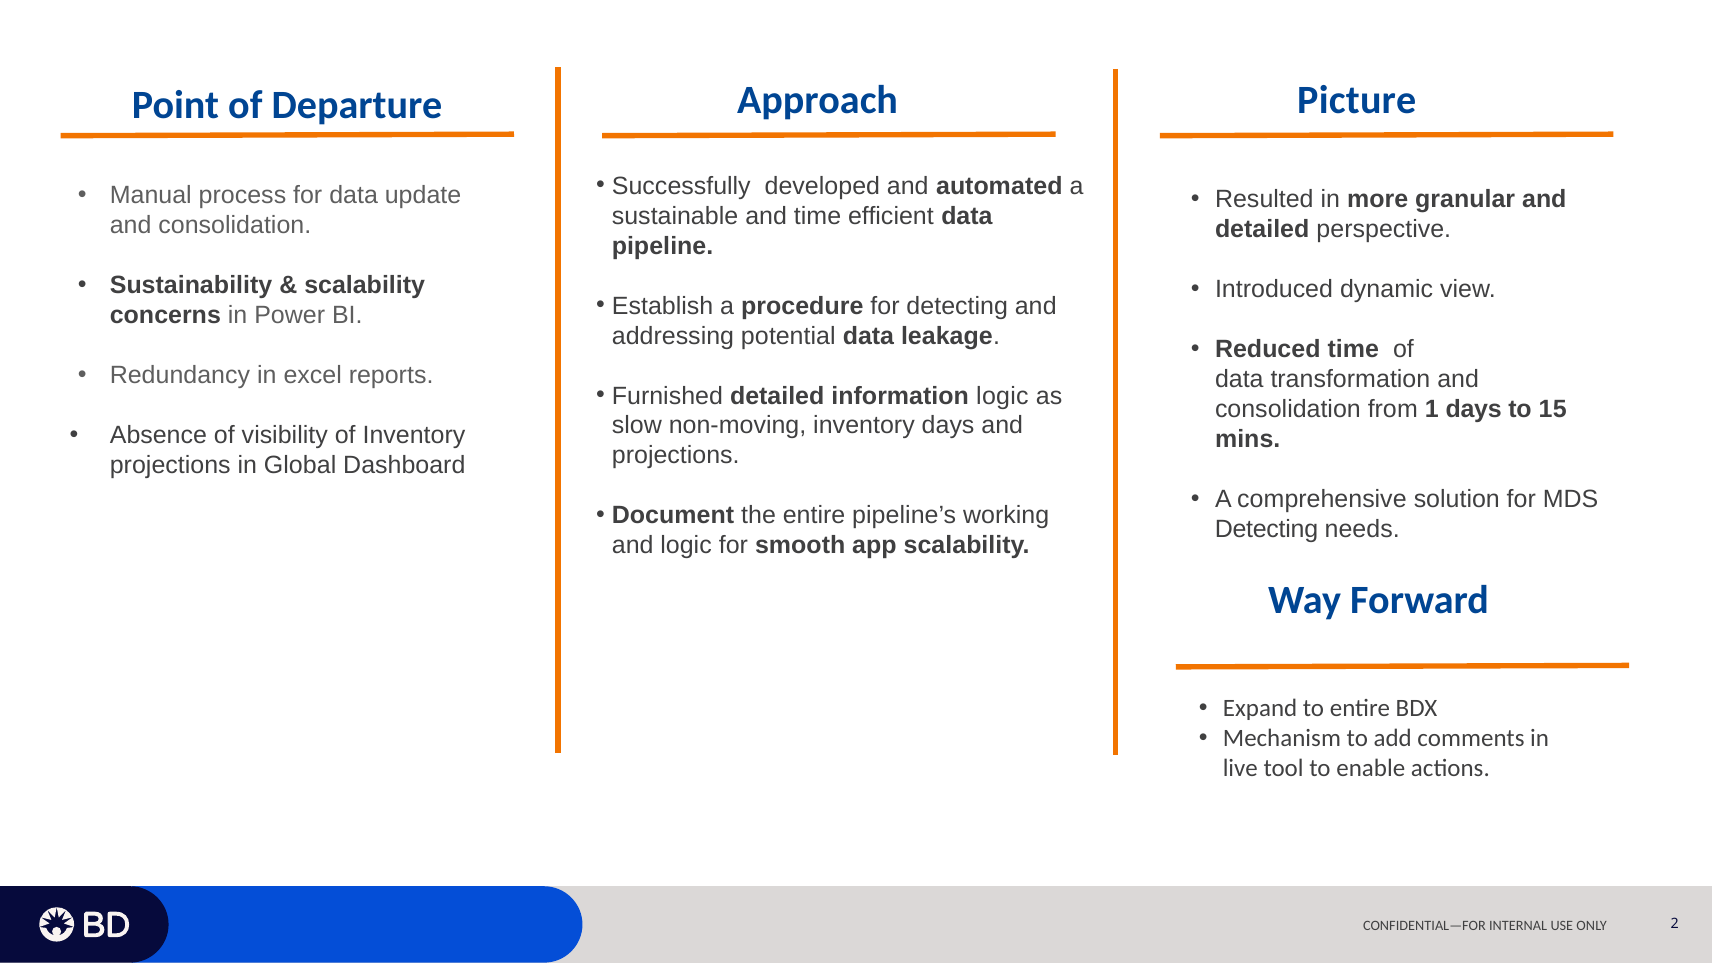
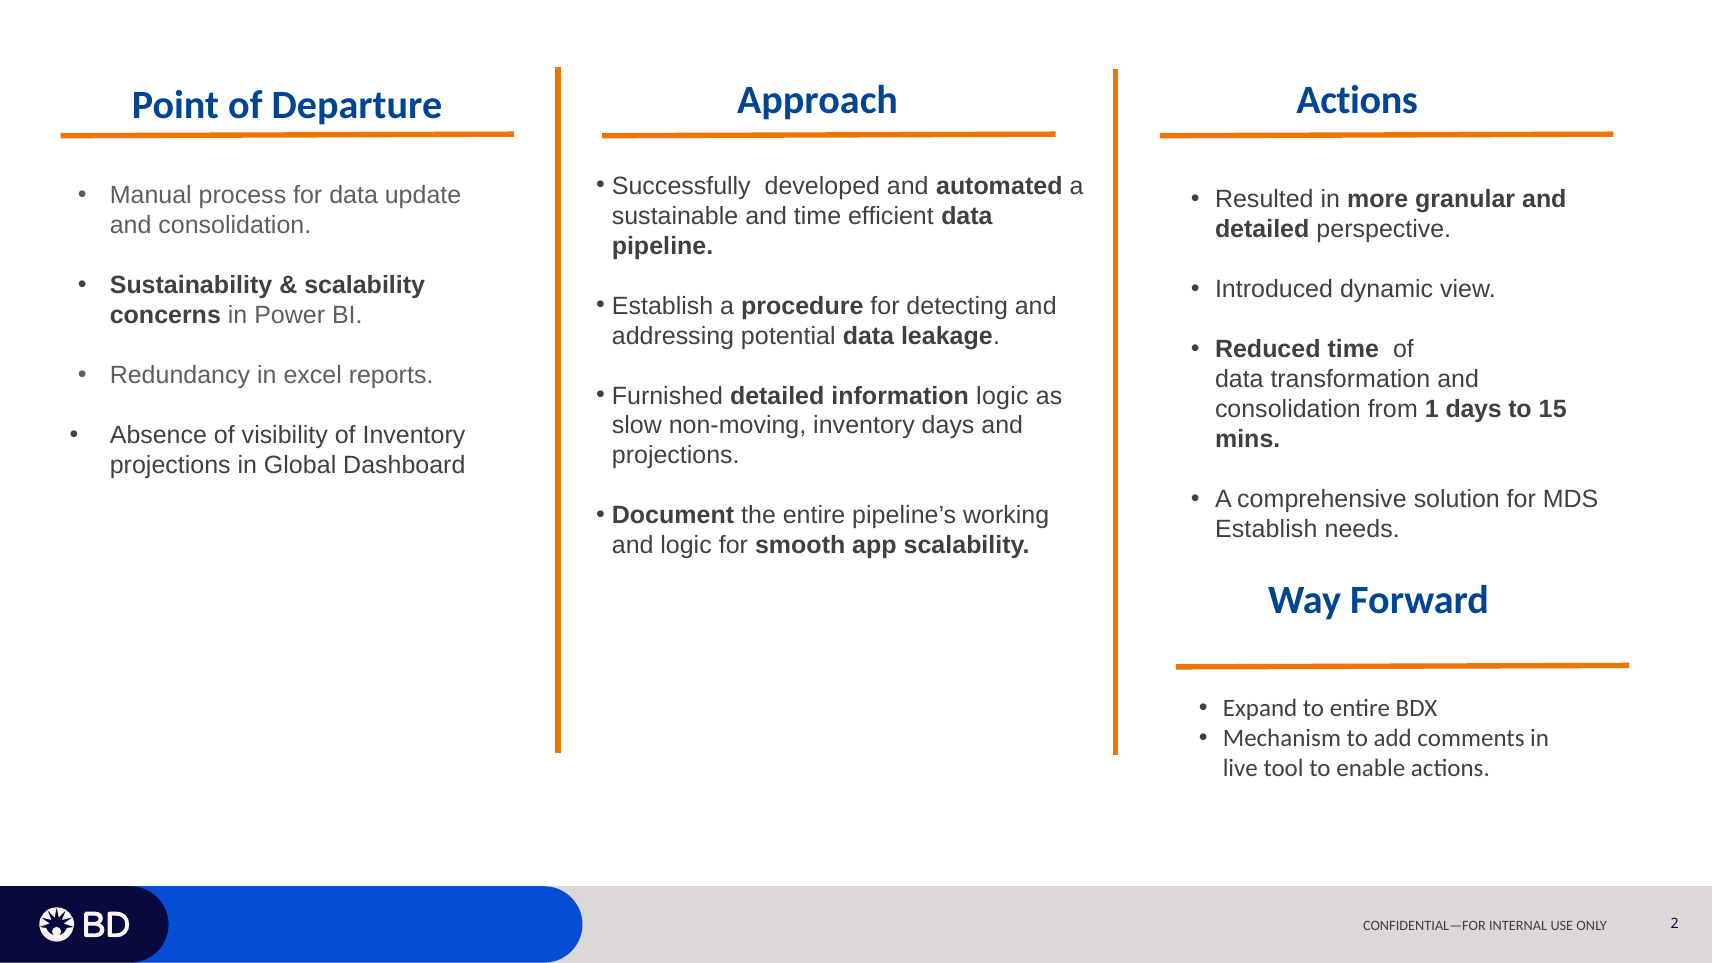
Approach Picture: Picture -> Actions
Detecting at (1266, 529): Detecting -> Establish
